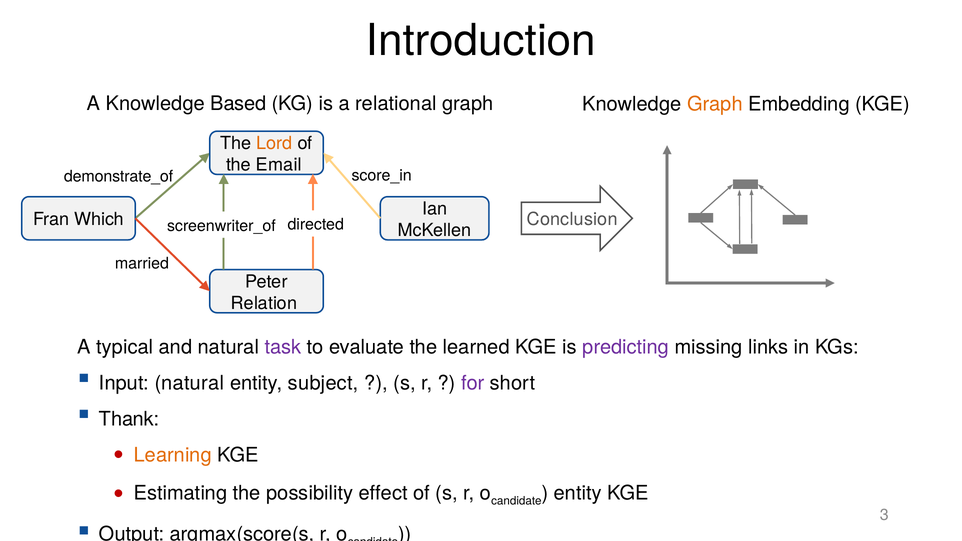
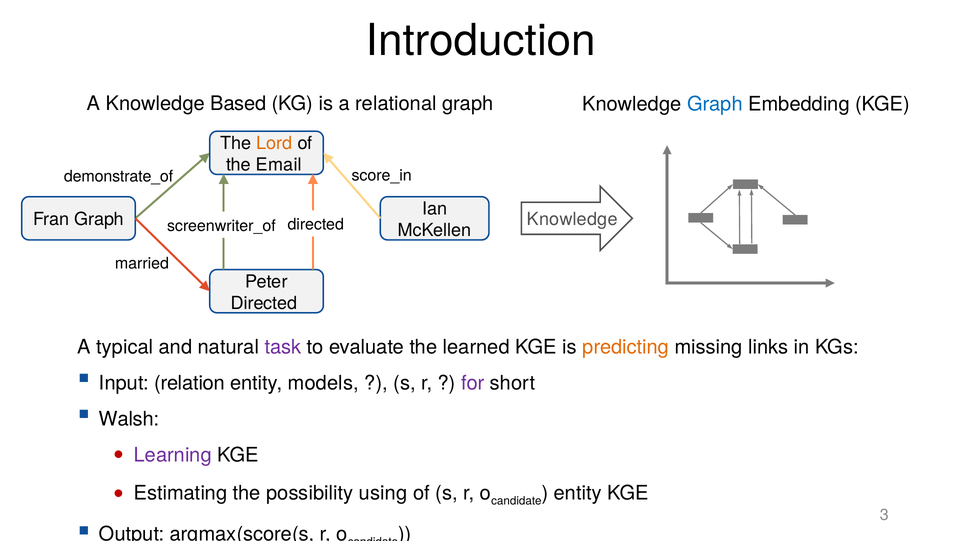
Graph at (715, 104) colour: orange -> blue
Conclusion at (572, 219): Conclusion -> Knowledge
Fran Which: Which -> Graph
Relation at (264, 303): Relation -> Directed
predicting colour: purple -> orange
Input natural: natural -> relation
subject: subject -> models
Thank: Thank -> Walsh
Learning colour: orange -> purple
effect: effect -> using
